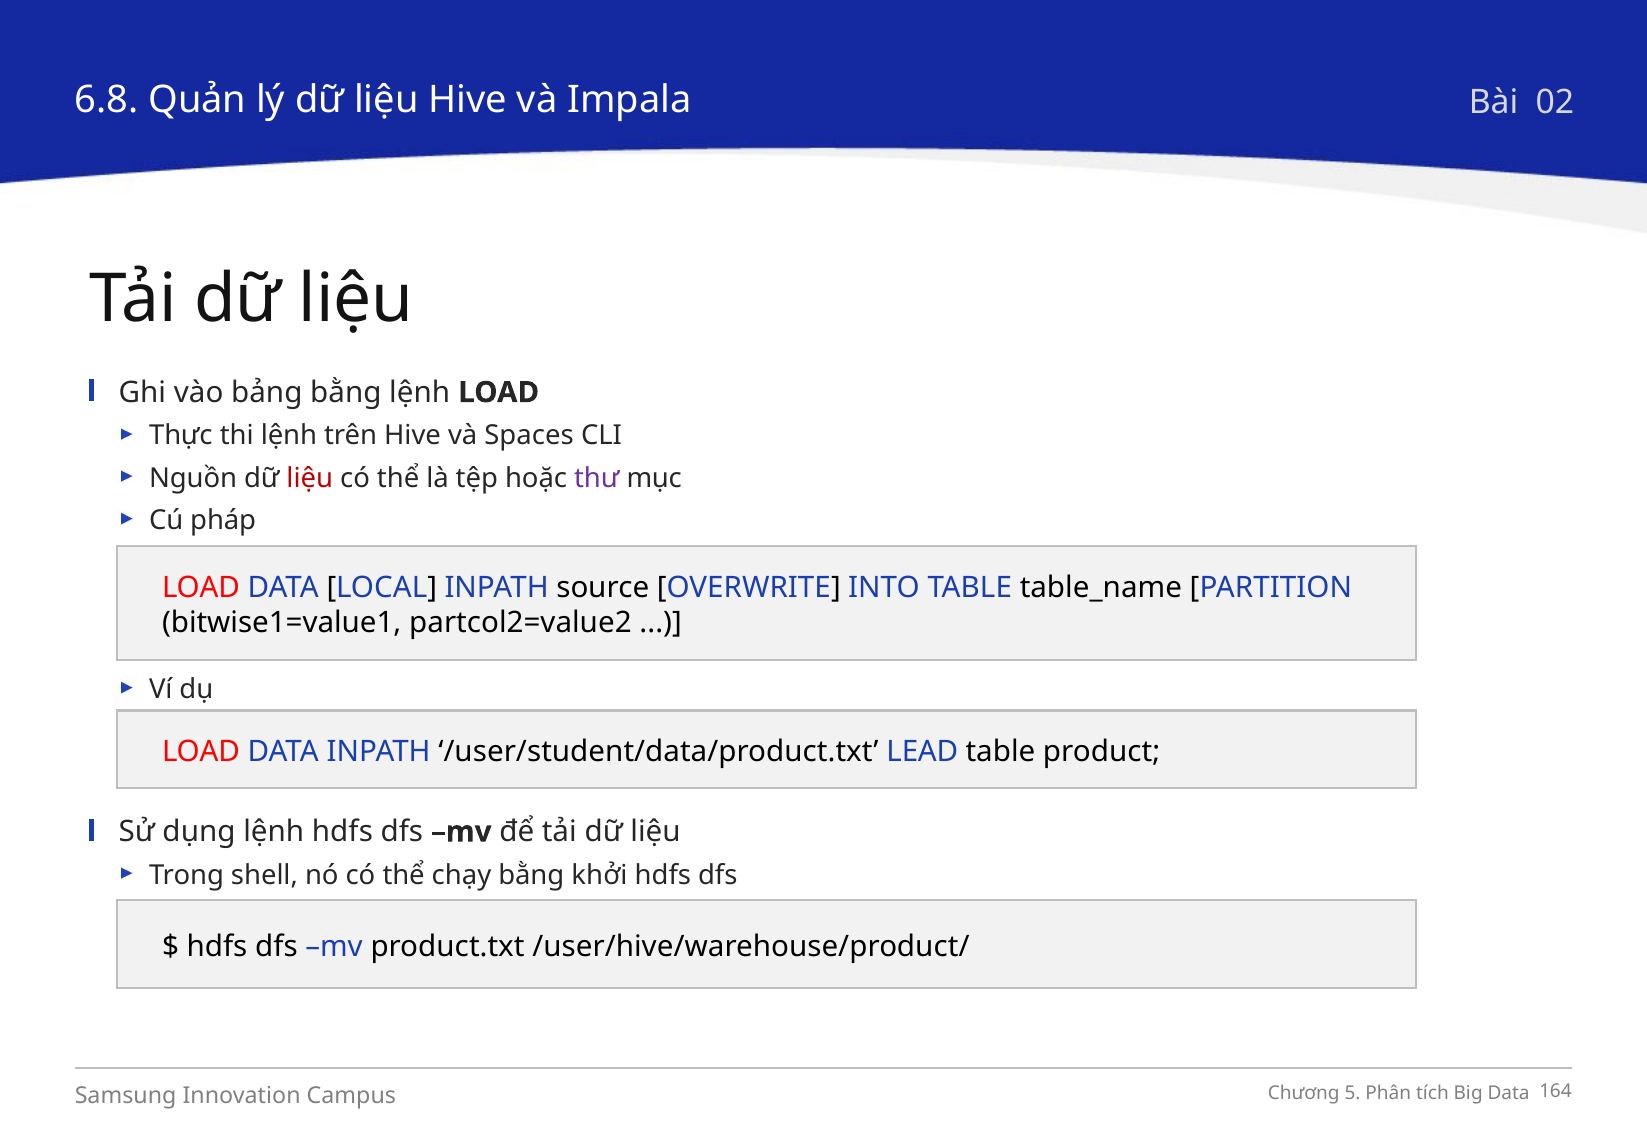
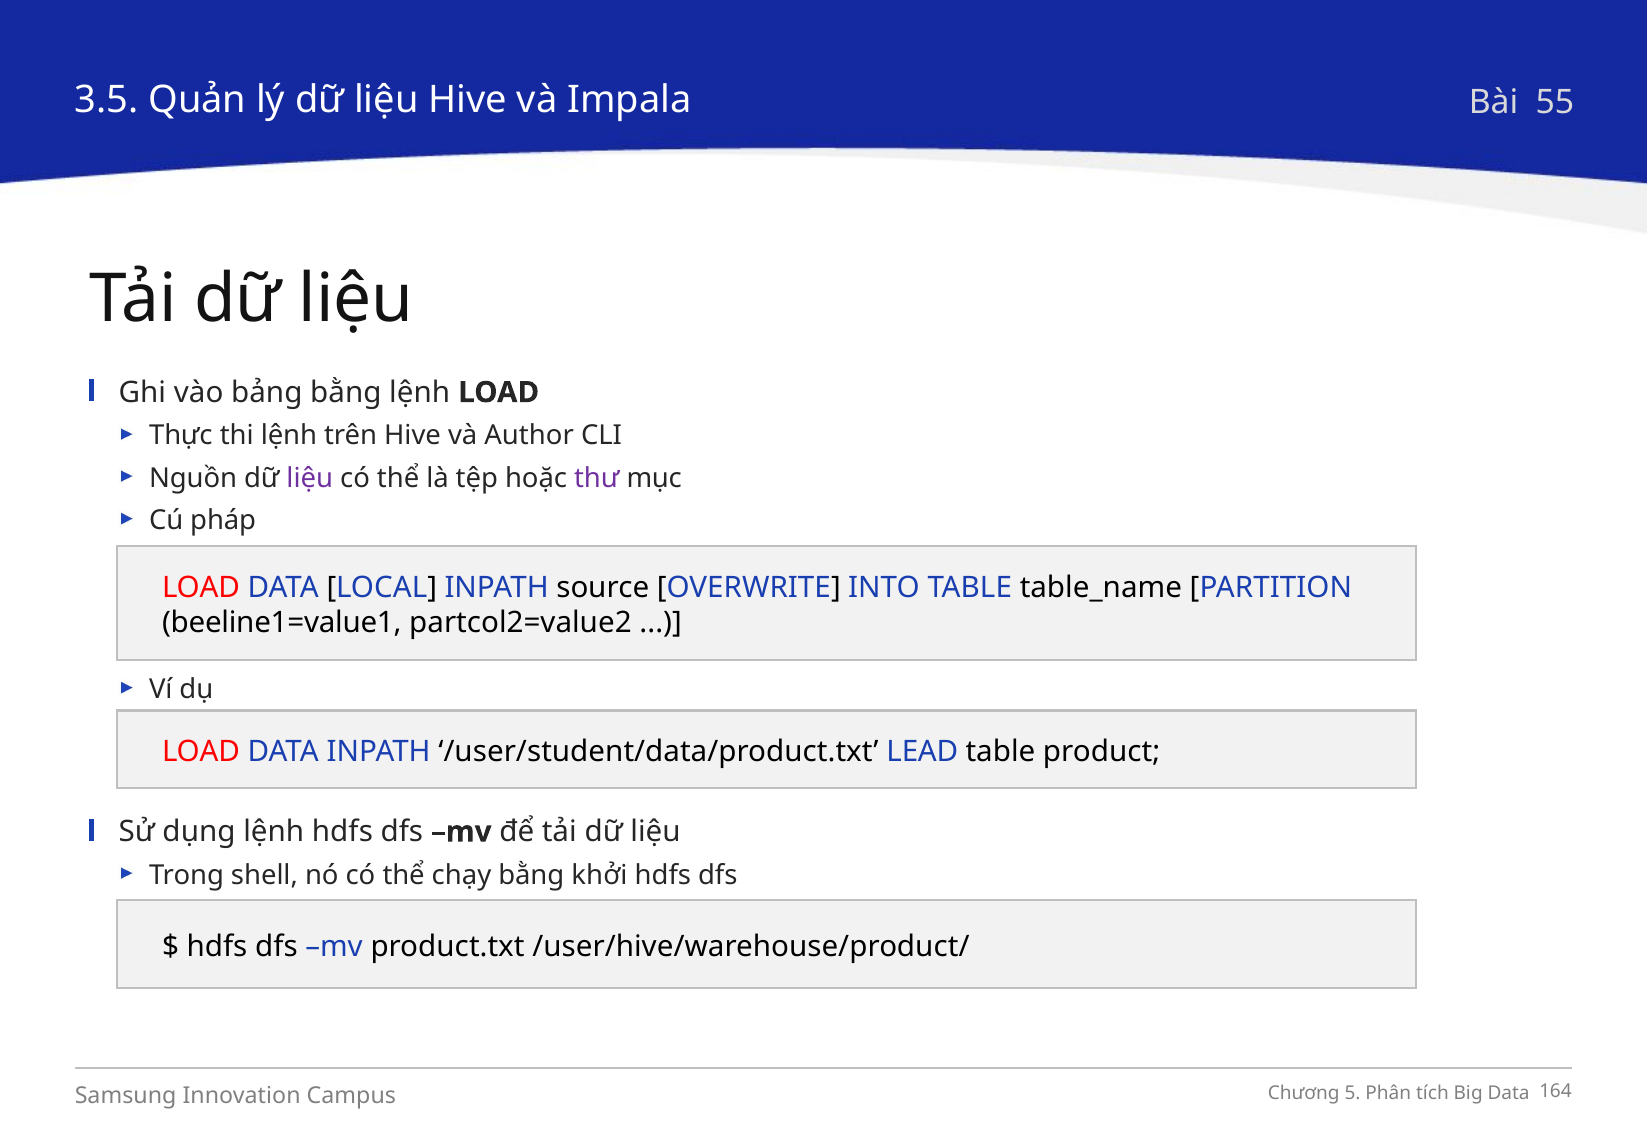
6.8: 6.8 -> 3.5
02: 02 -> 55
Spaces: Spaces -> Author
liệu at (310, 478) colour: red -> purple
bitwise1=value1: bitwise1=value1 -> beeline1=value1
